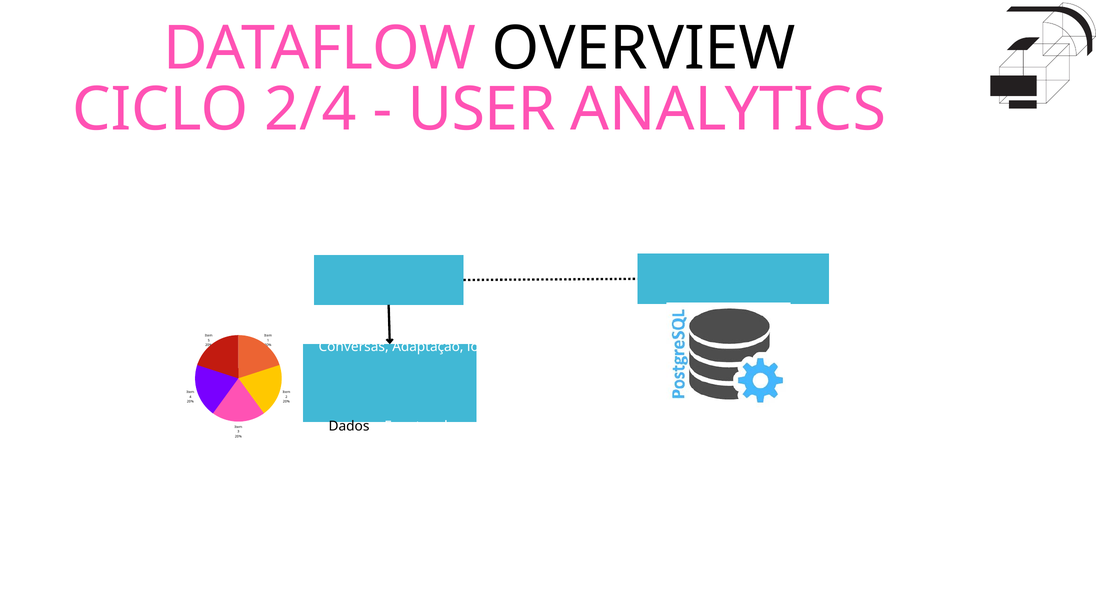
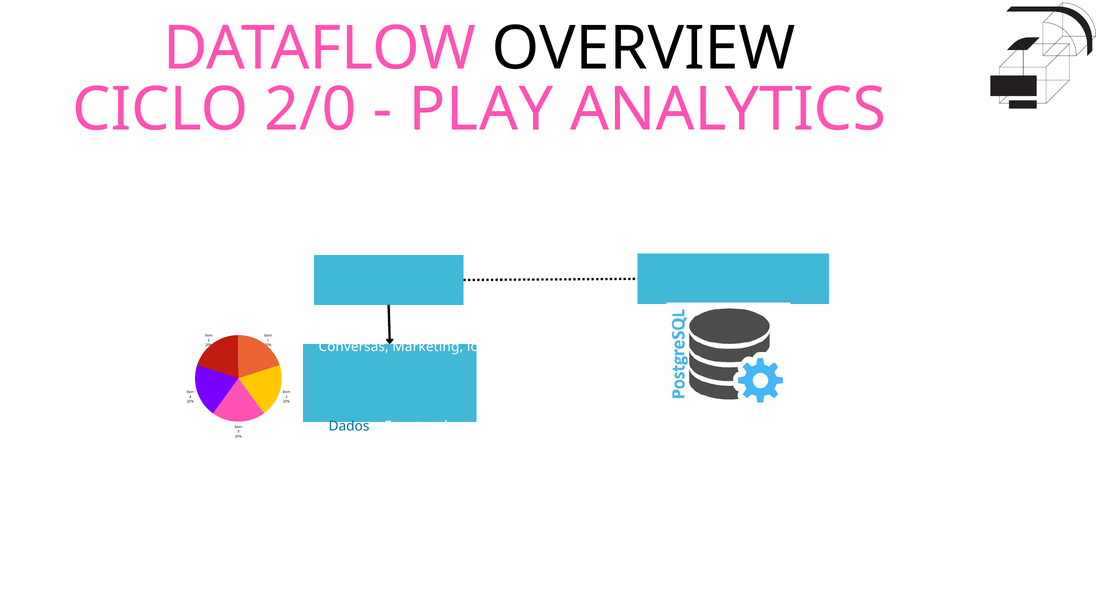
2/4: 2/4 -> 2/0
USER at (482, 110): USER -> PLAY
Adaptação: Adaptação -> Marketing
Dados colour: black -> blue
